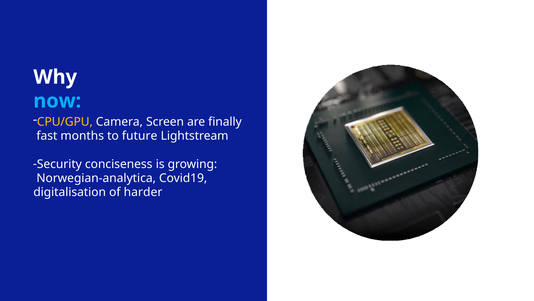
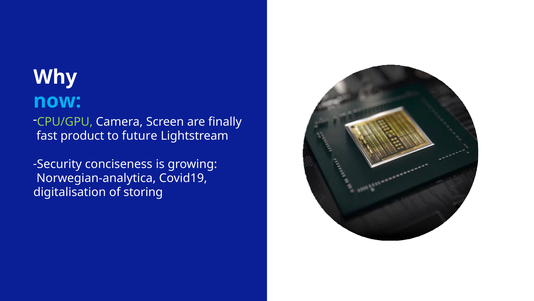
CPU/GPU colour: yellow -> light green
months: months -> product
harder: harder -> storing
